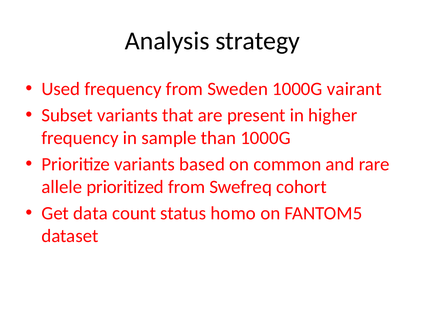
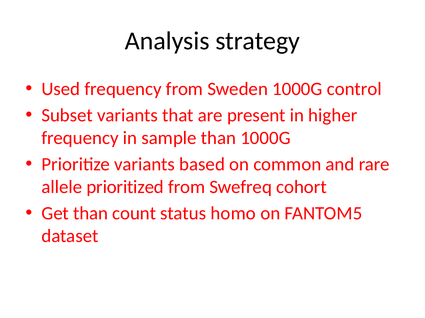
vairant: vairant -> control
Get data: data -> than
